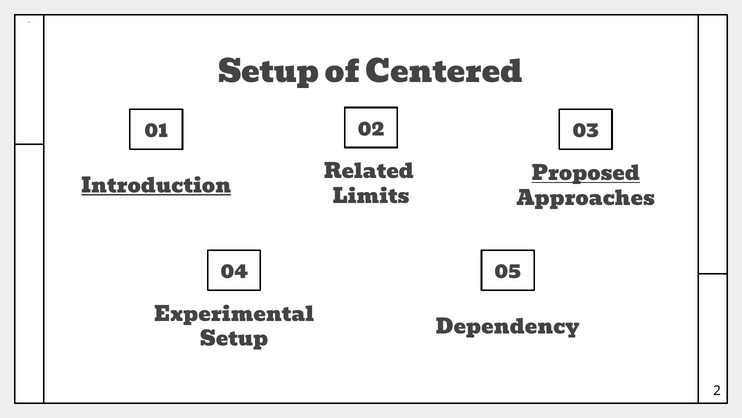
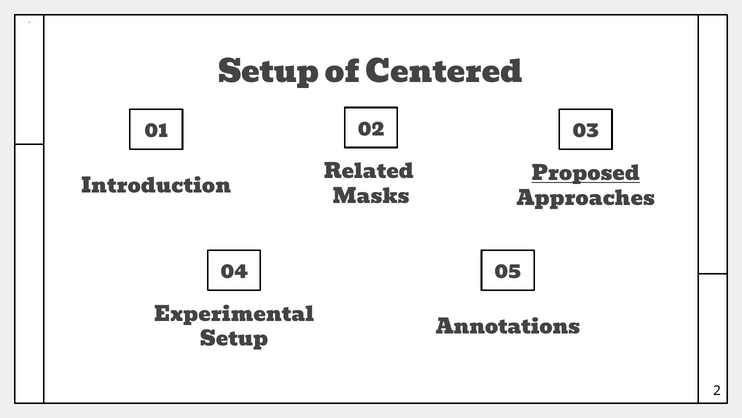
Introduction underline: present -> none
Limits: Limits -> Masks
Dependency: Dependency -> Annotations
